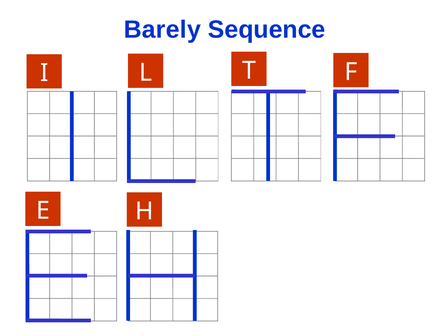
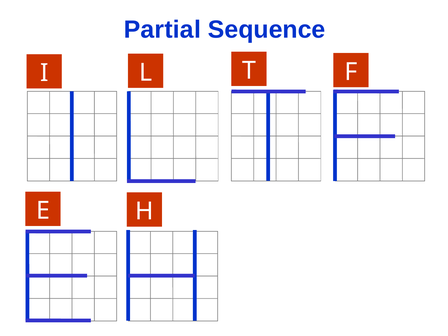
Barely: Barely -> Partial
